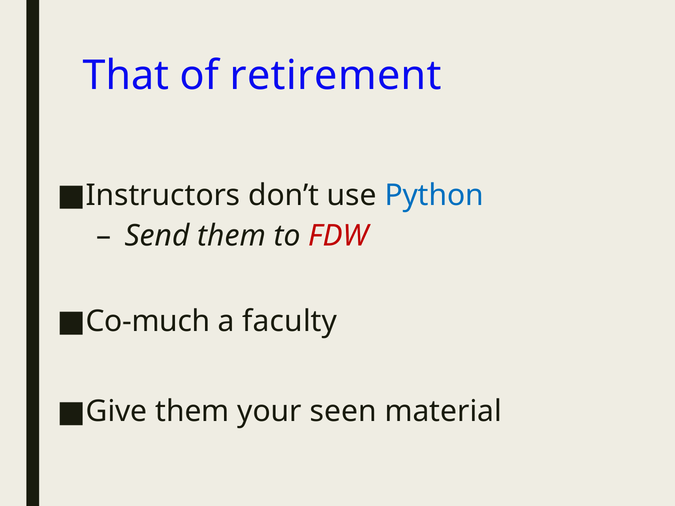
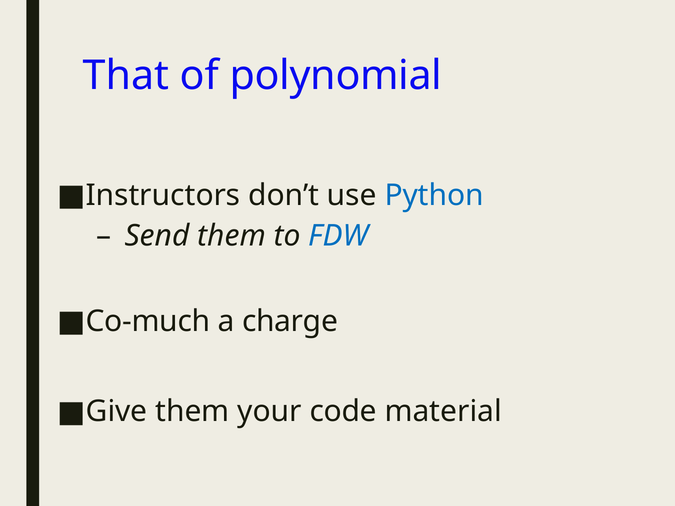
retirement: retirement -> polynomial
FDW colour: red -> blue
faculty: faculty -> charge
seen: seen -> code
